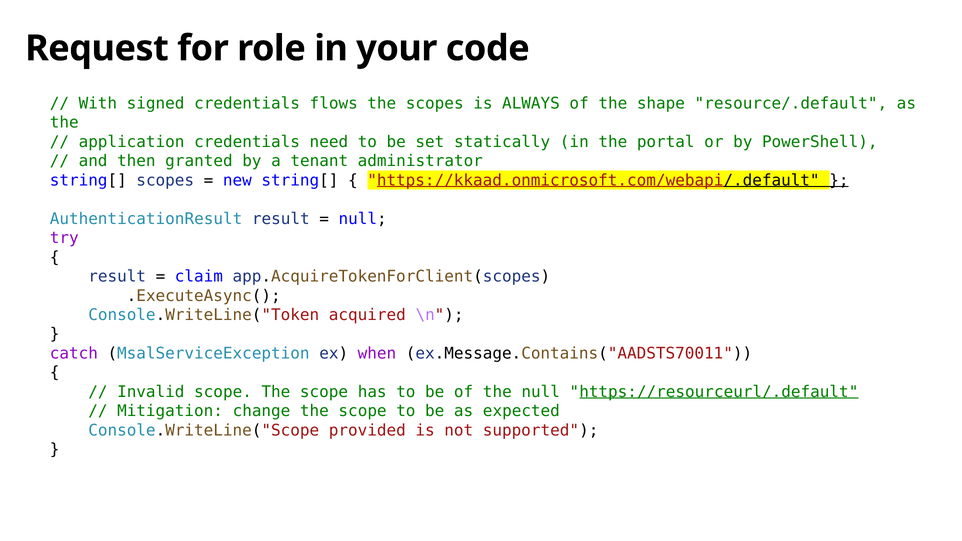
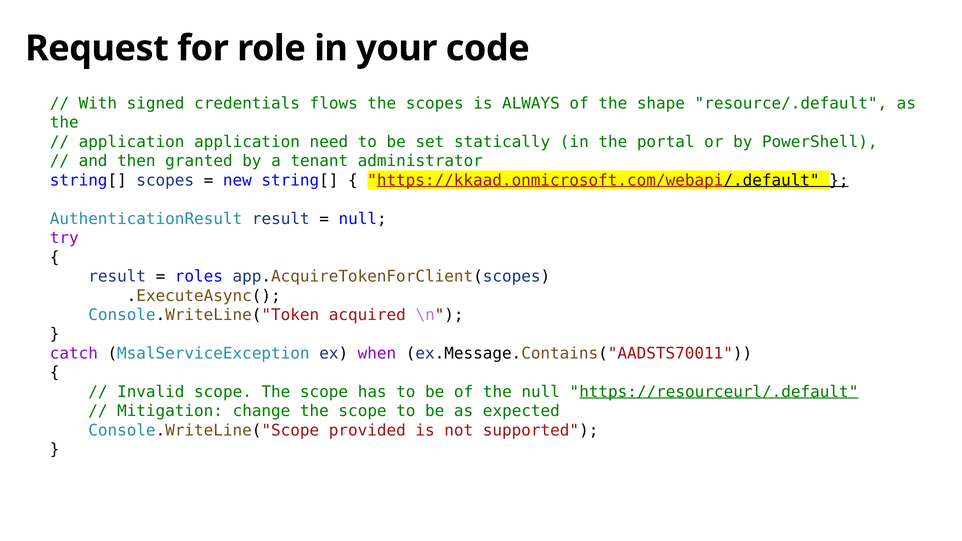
application credentials: credentials -> application
claim: claim -> roles
